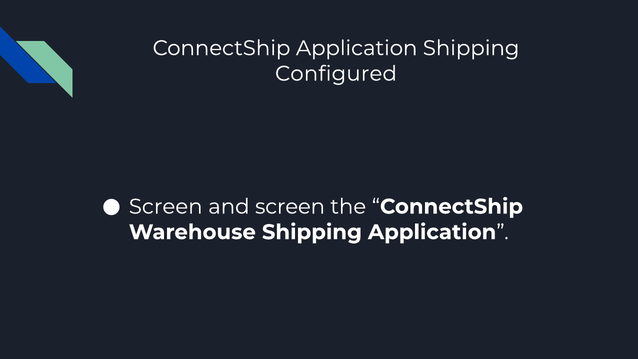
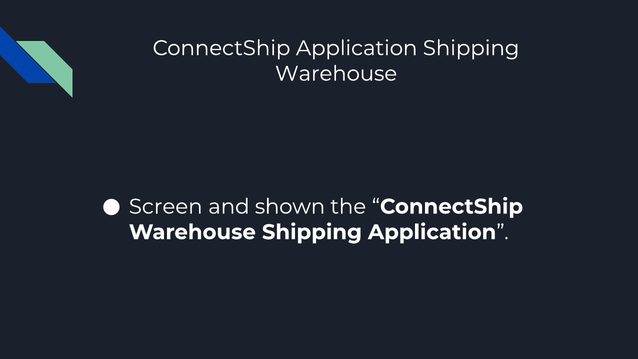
Configured at (336, 74): Configured -> Warehouse
and screen: screen -> shown
